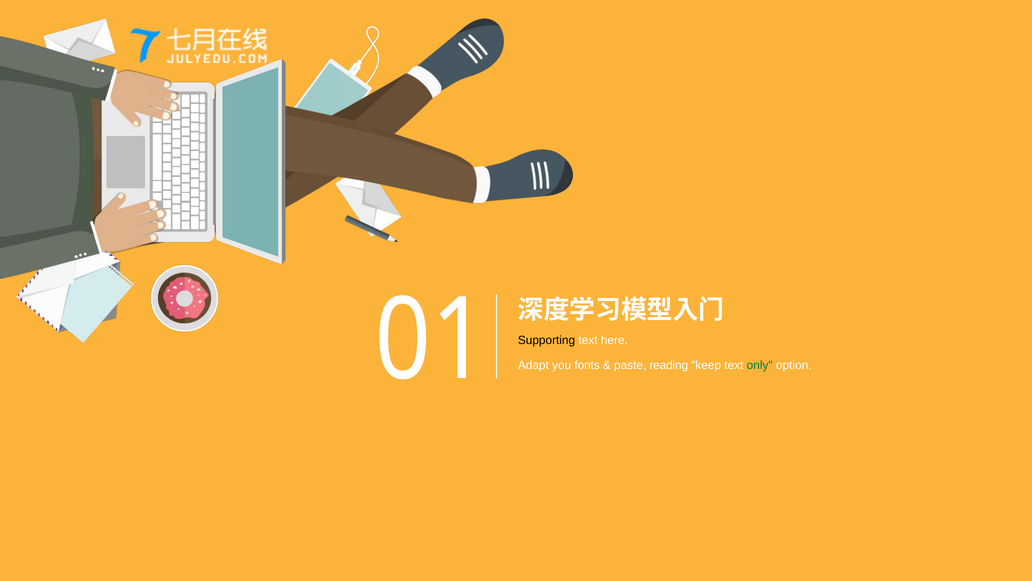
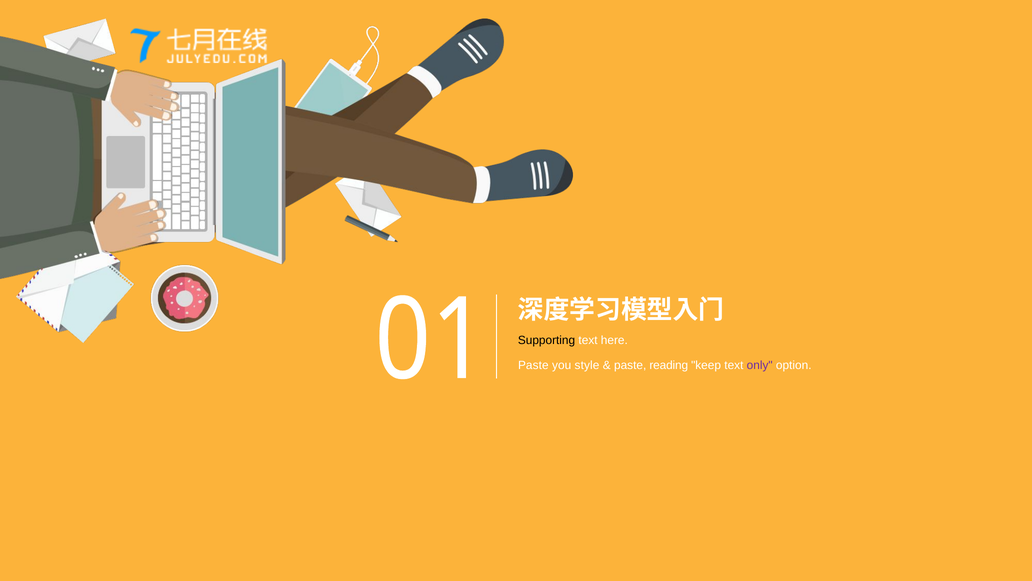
Adapt at (533, 365): Adapt -> Paste
fonts: fonts -> style
only colour: green -> purple
